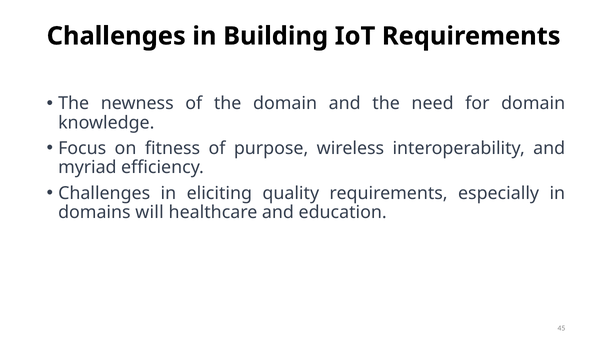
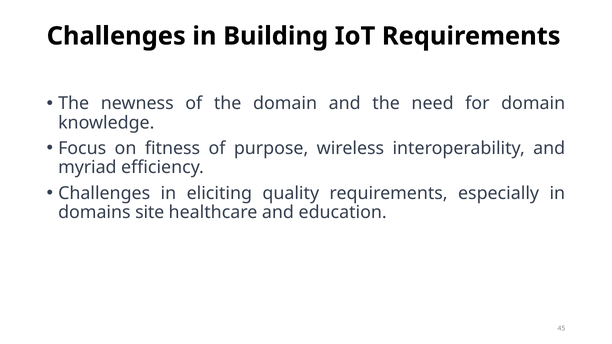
will: will -> site
